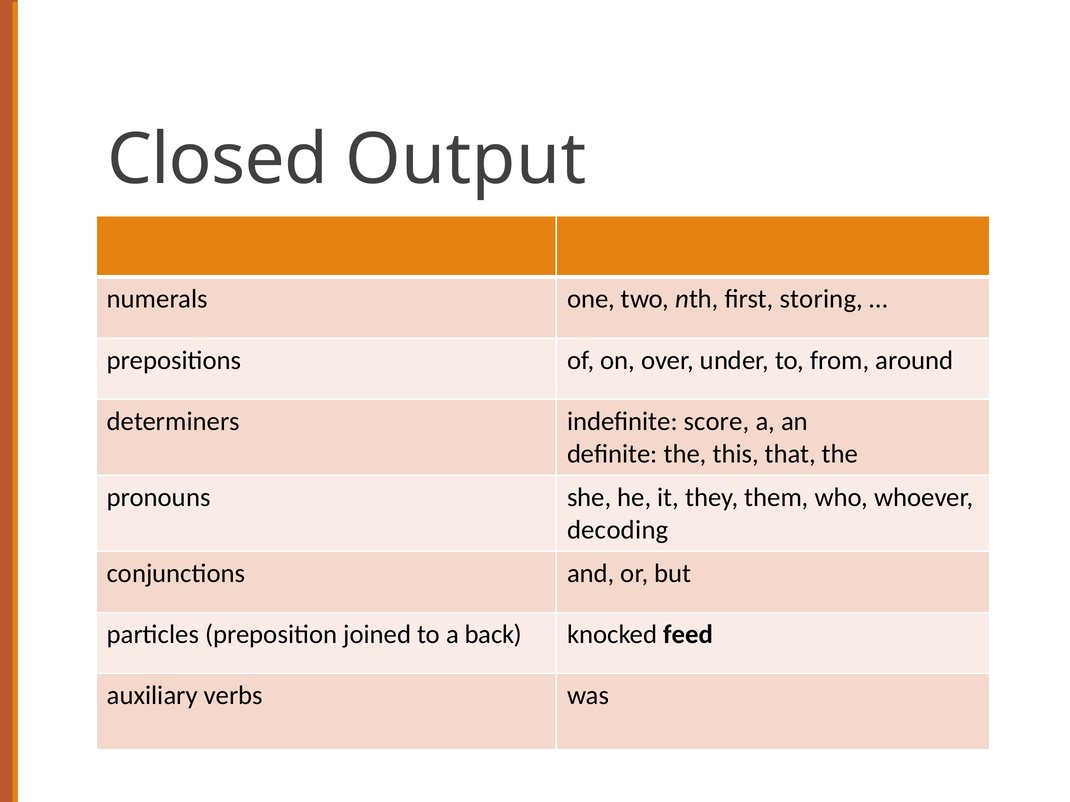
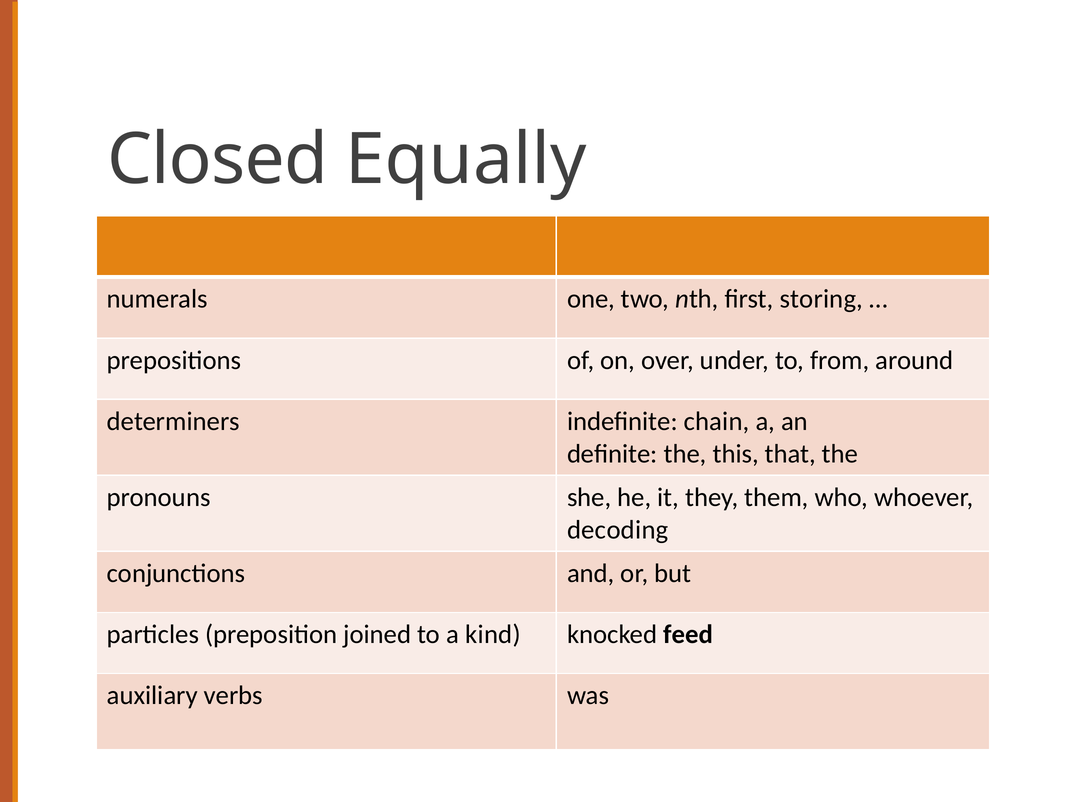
Output: Output -> Equally
score: score -> chain
back: back -> kind
